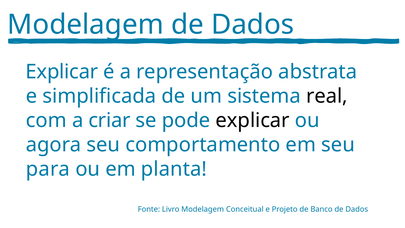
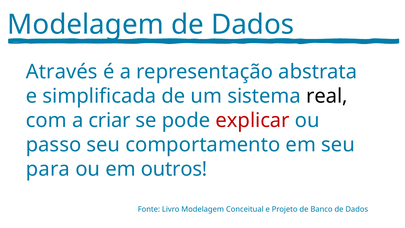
Explicar at (62, 72): Explicar -> Através
explicar at (253, 120) colour: black -> red
agora: agora -> passo
planta: planta -> outros
